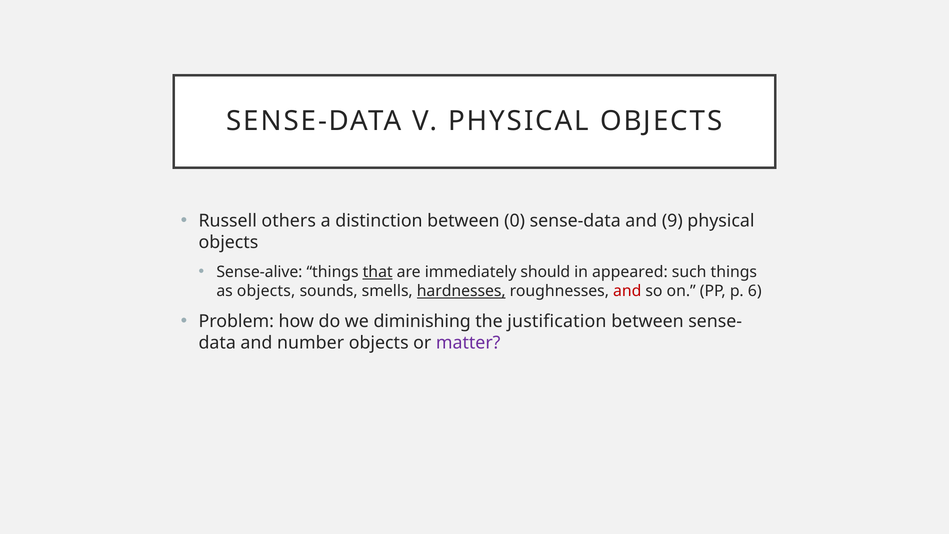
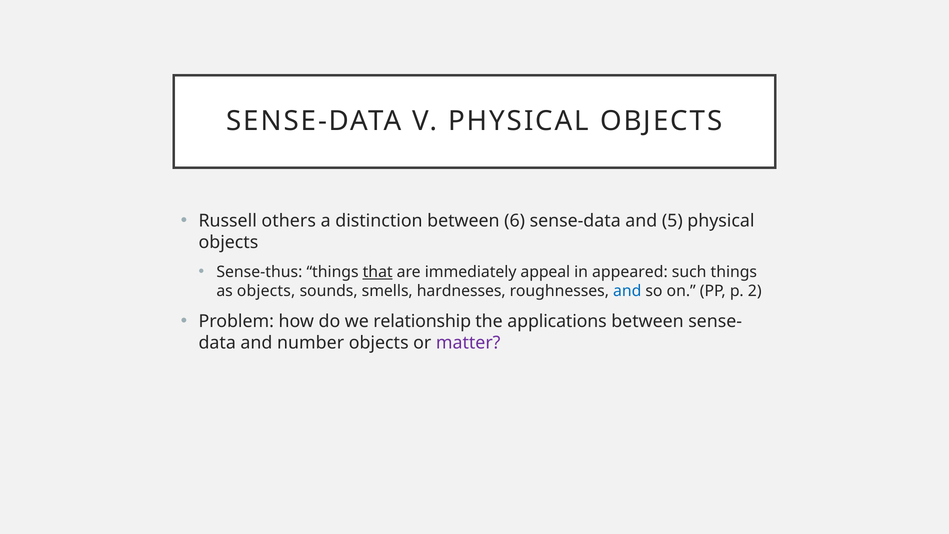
0: 0 -> 6
9: 9 -> 5
Sense-alive: Sense-alive -> Sense-thus
should: should -> appeal
hardnesses underline: present -> none
and at (627, 291) colour: red -> blue
6: 6 -> 2
diminishing: diminishing -> relationship
justification: justification -> applications
